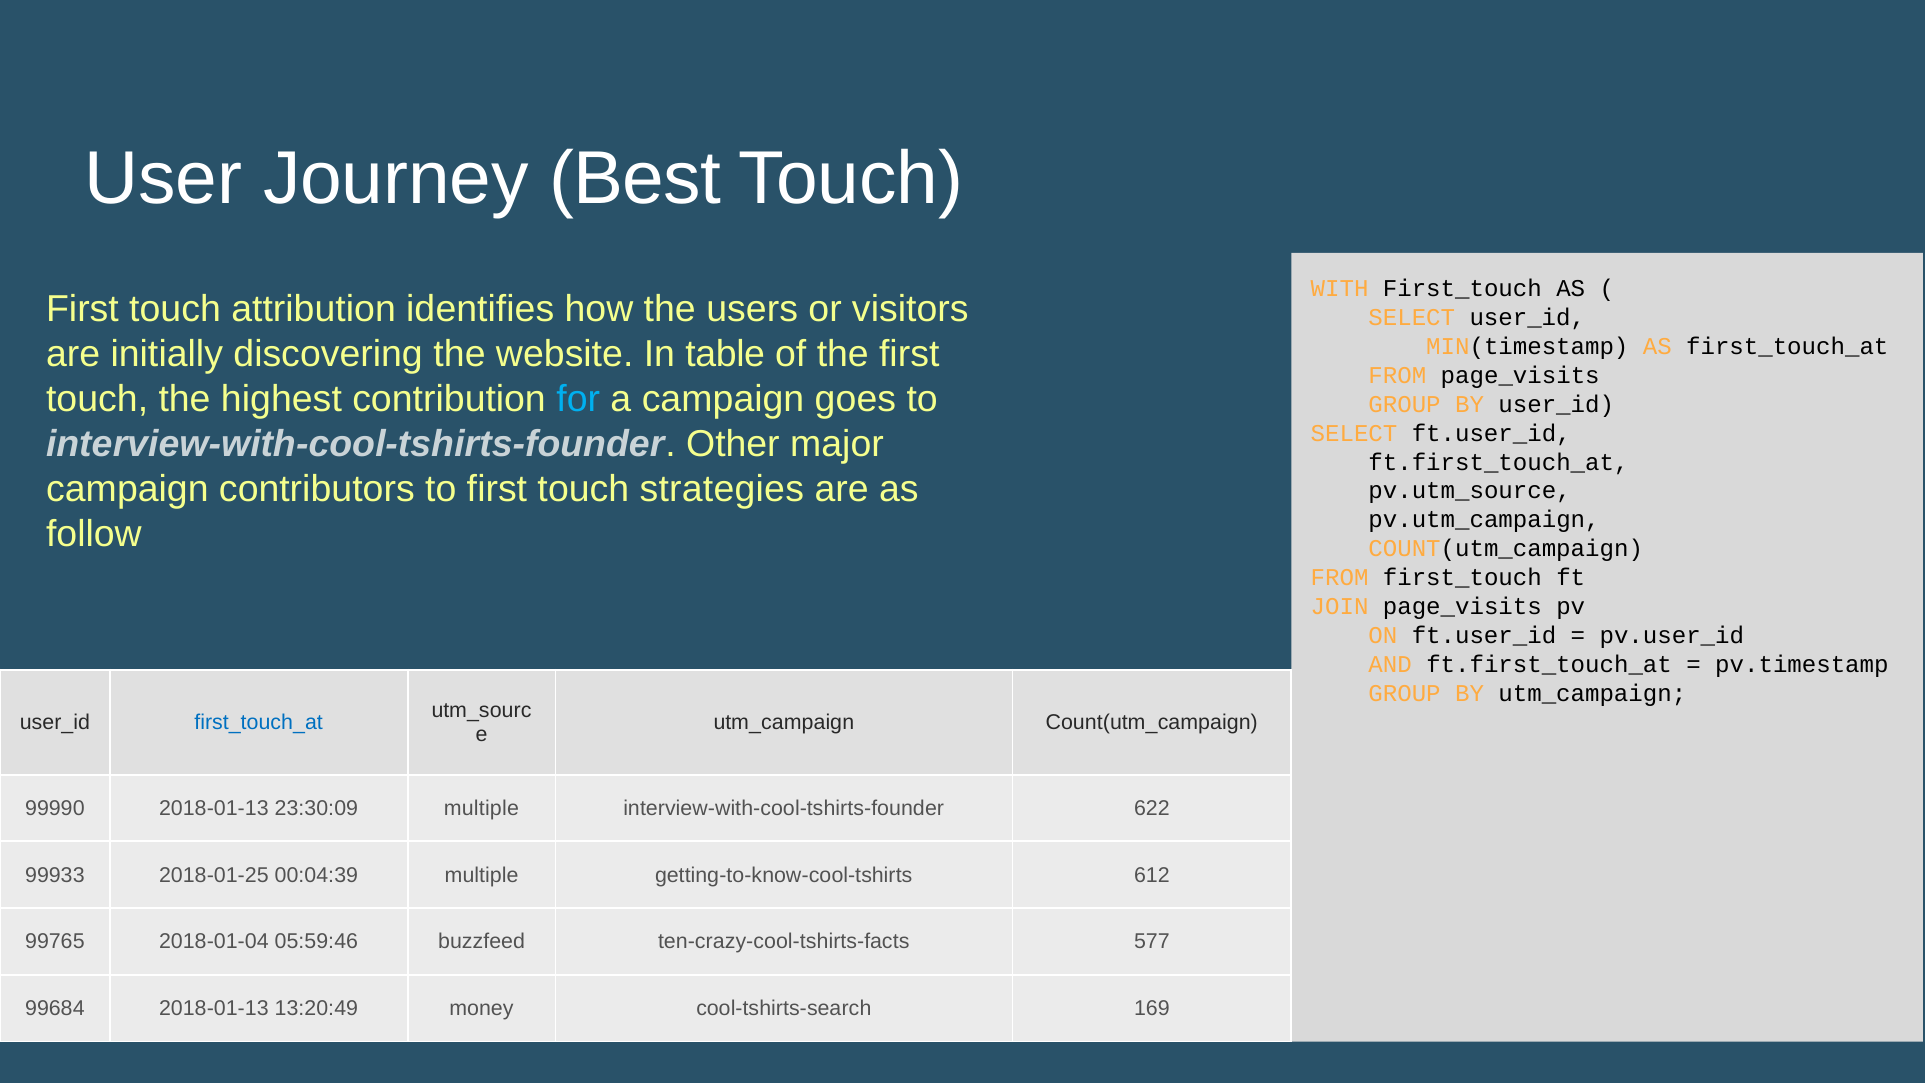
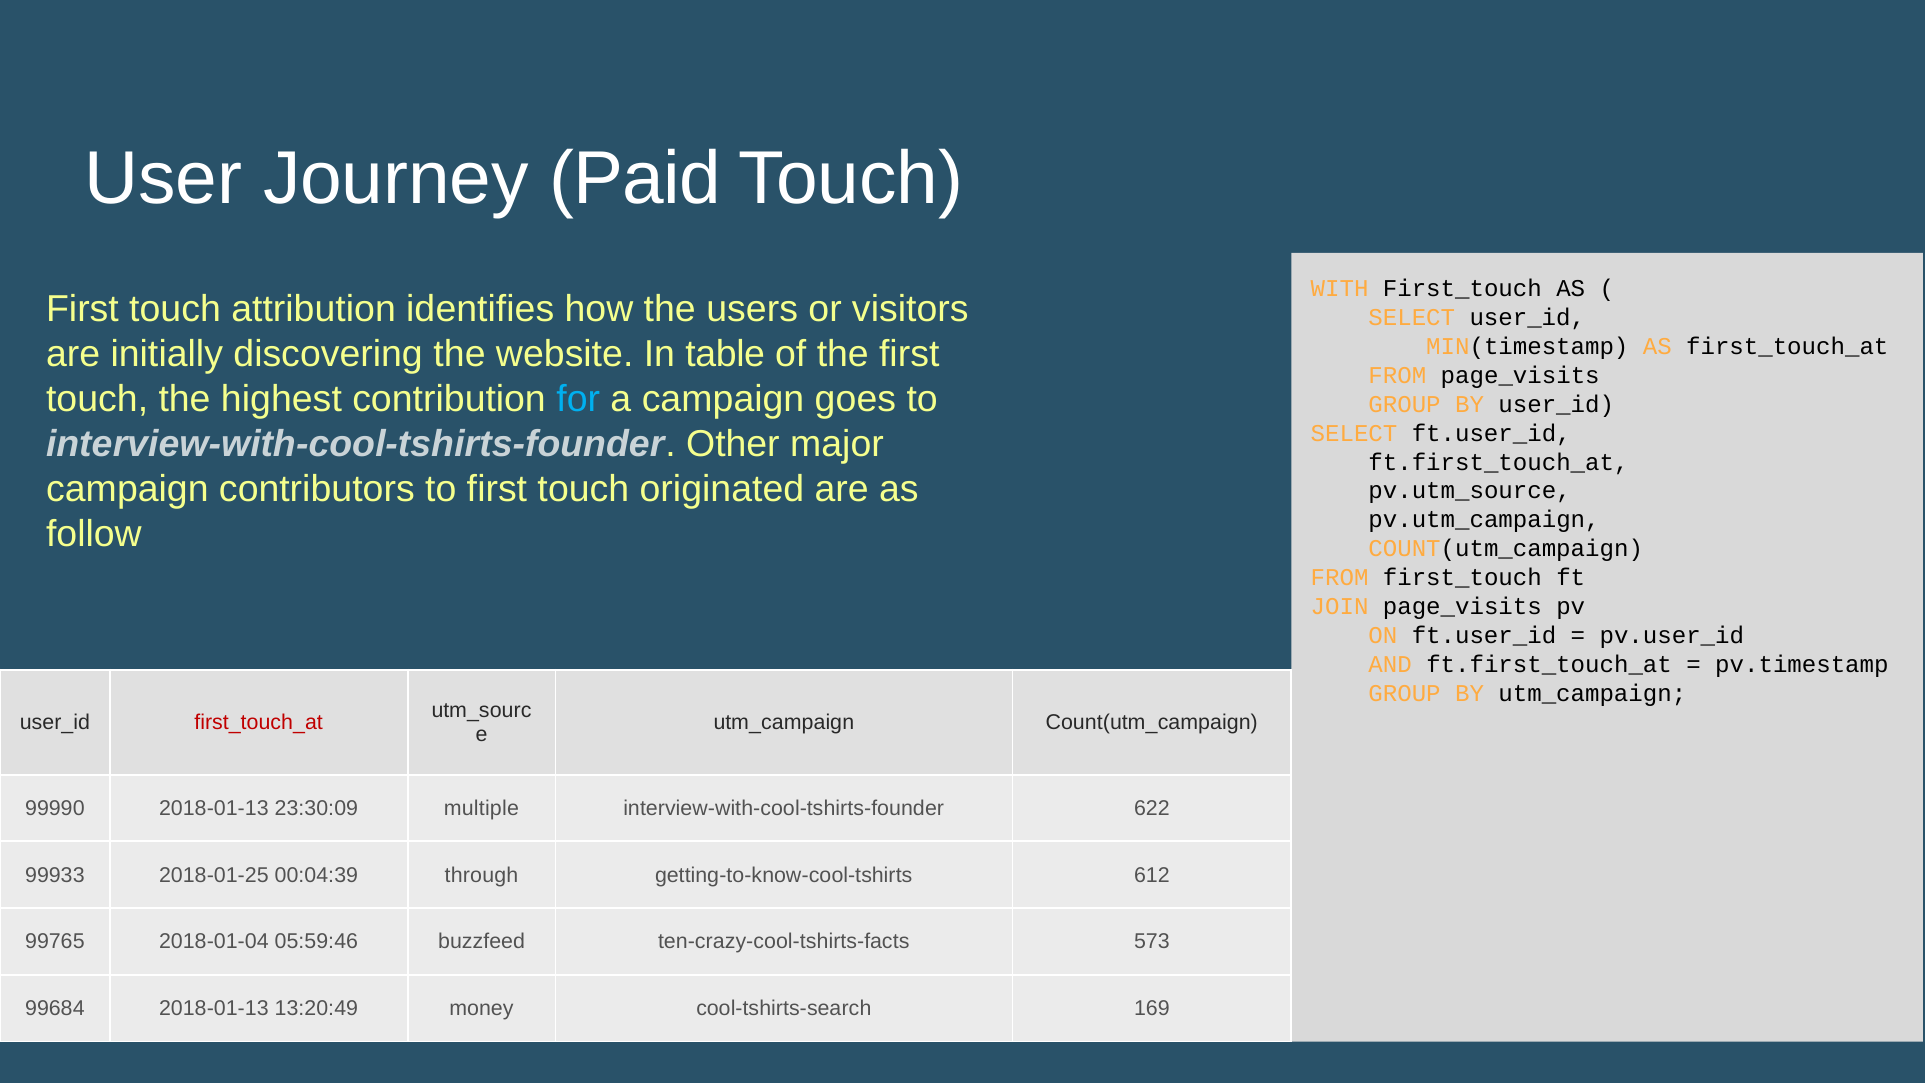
Best: Best -> Paid
strategies: strategies -> originated
first_touch_at at (259, 723) colour: blue -> red
00:04:39 multiple: multiple -> through
577: 577 -> 573
